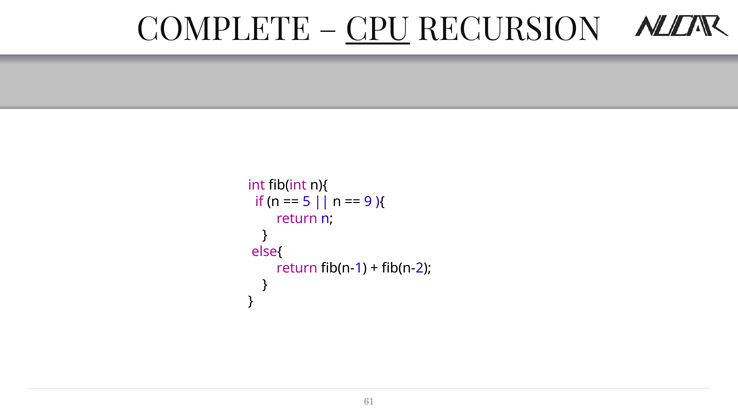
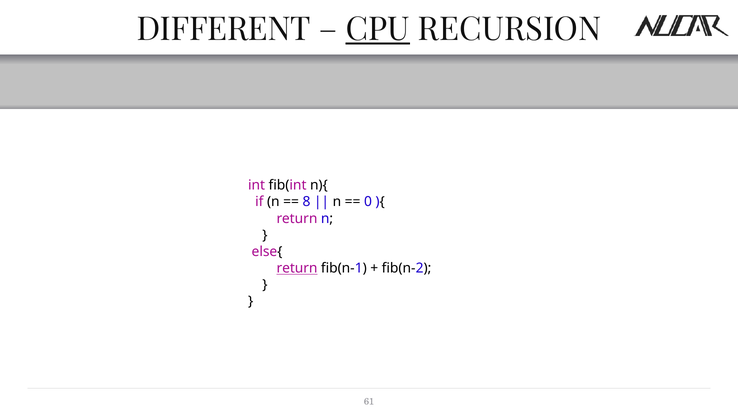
COMPLETE: COMPLETE -> DIFFERENT
5: 5 -> 8
9: 9 -> 0
return at (297, 268) underline: none -> present
